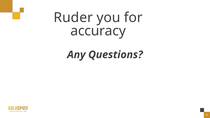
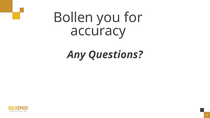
Ruder: Ruder -> Bollen
